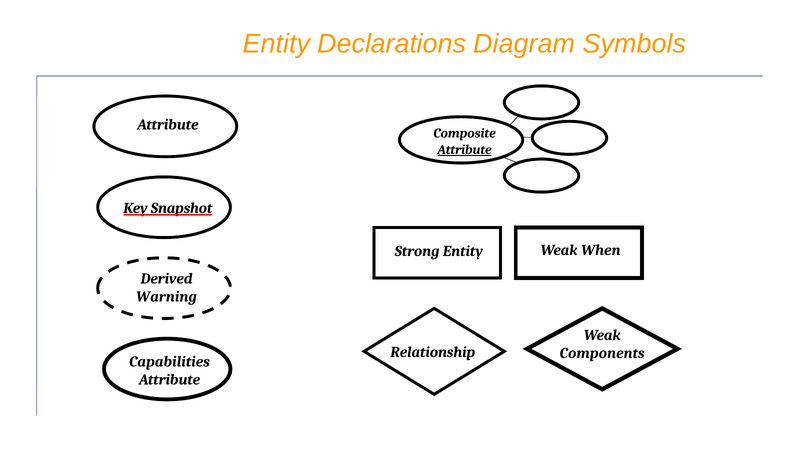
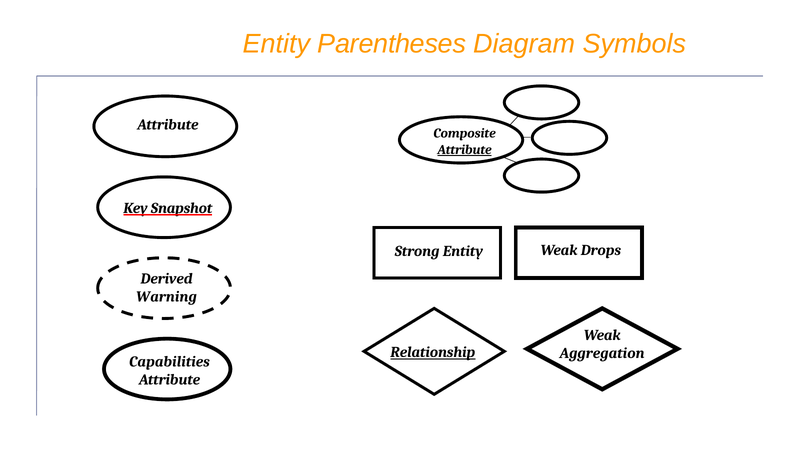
Declarations: Declarations -> Parentheses
When: When -> Drops
Relationship underline: none -> present
Components: Components -> Aggregation
